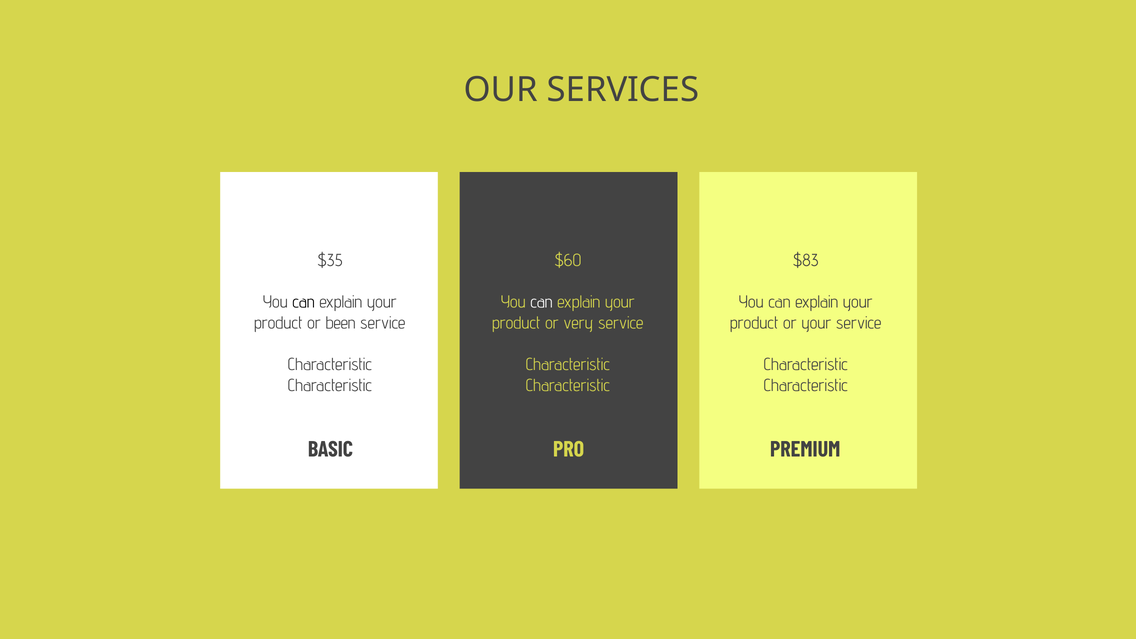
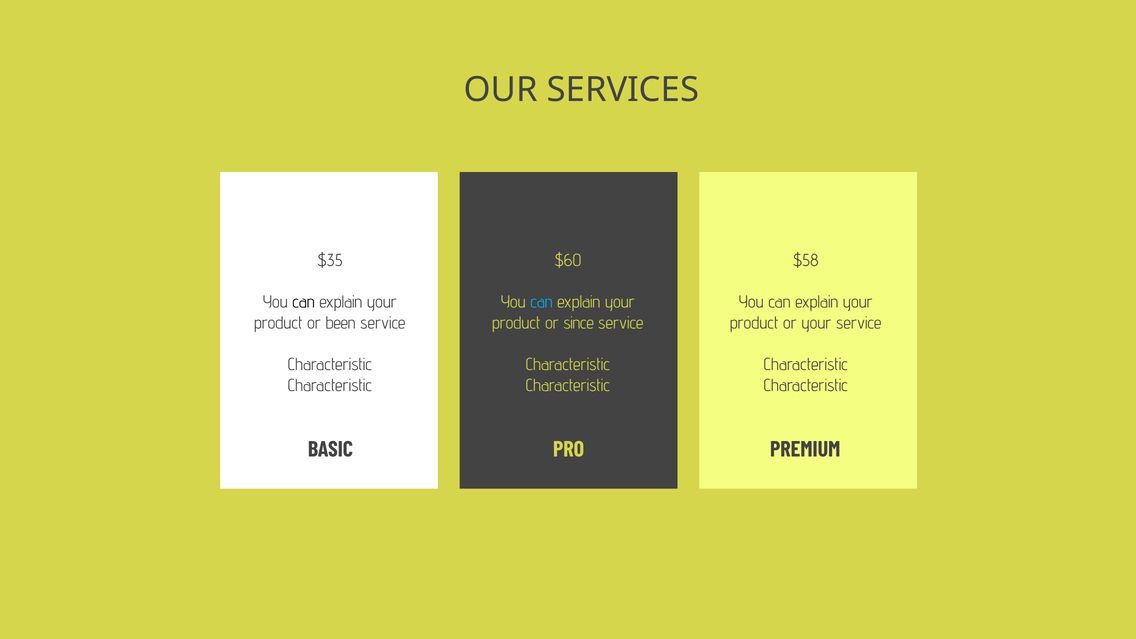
$83: $83 -> $58
can at (542, 302) colour: white -> light blue
very: very -> since
